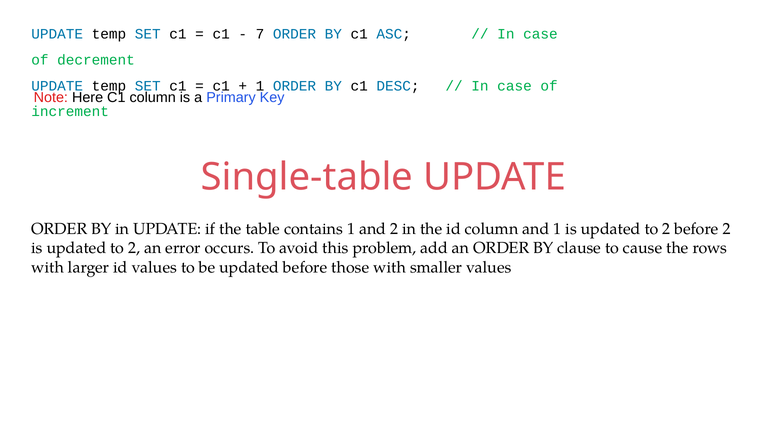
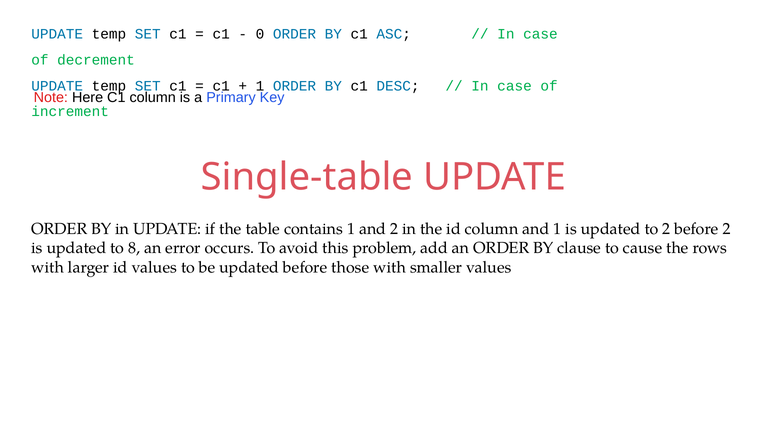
7: 7 -> 0
2 at (134, 248): 2 -> 8
